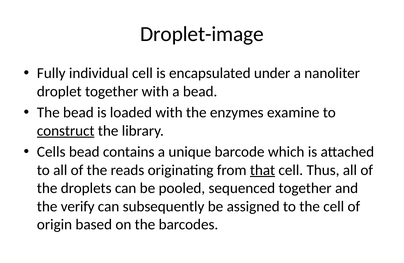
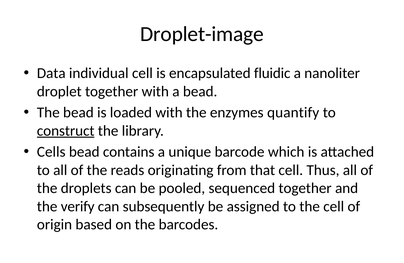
Fully: Fully -> Data
under: under -> fluidic
examine: examine -> quantify
that underline: present -> none
